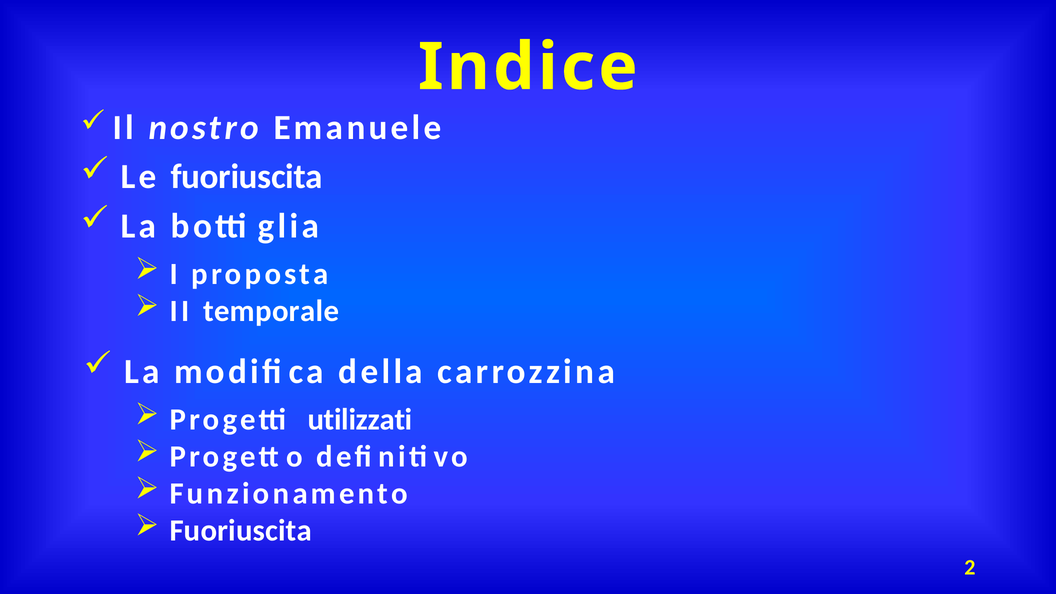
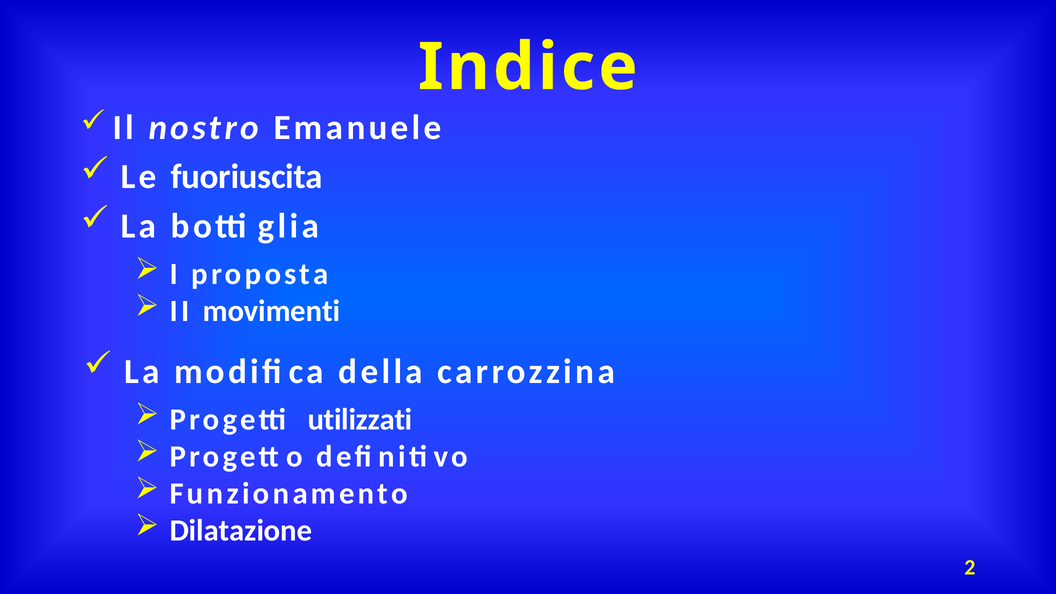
temporale: temporale -> movimenti
Fuoriuscita at (241, 530): Fuoriuscita -> Dilatazione
